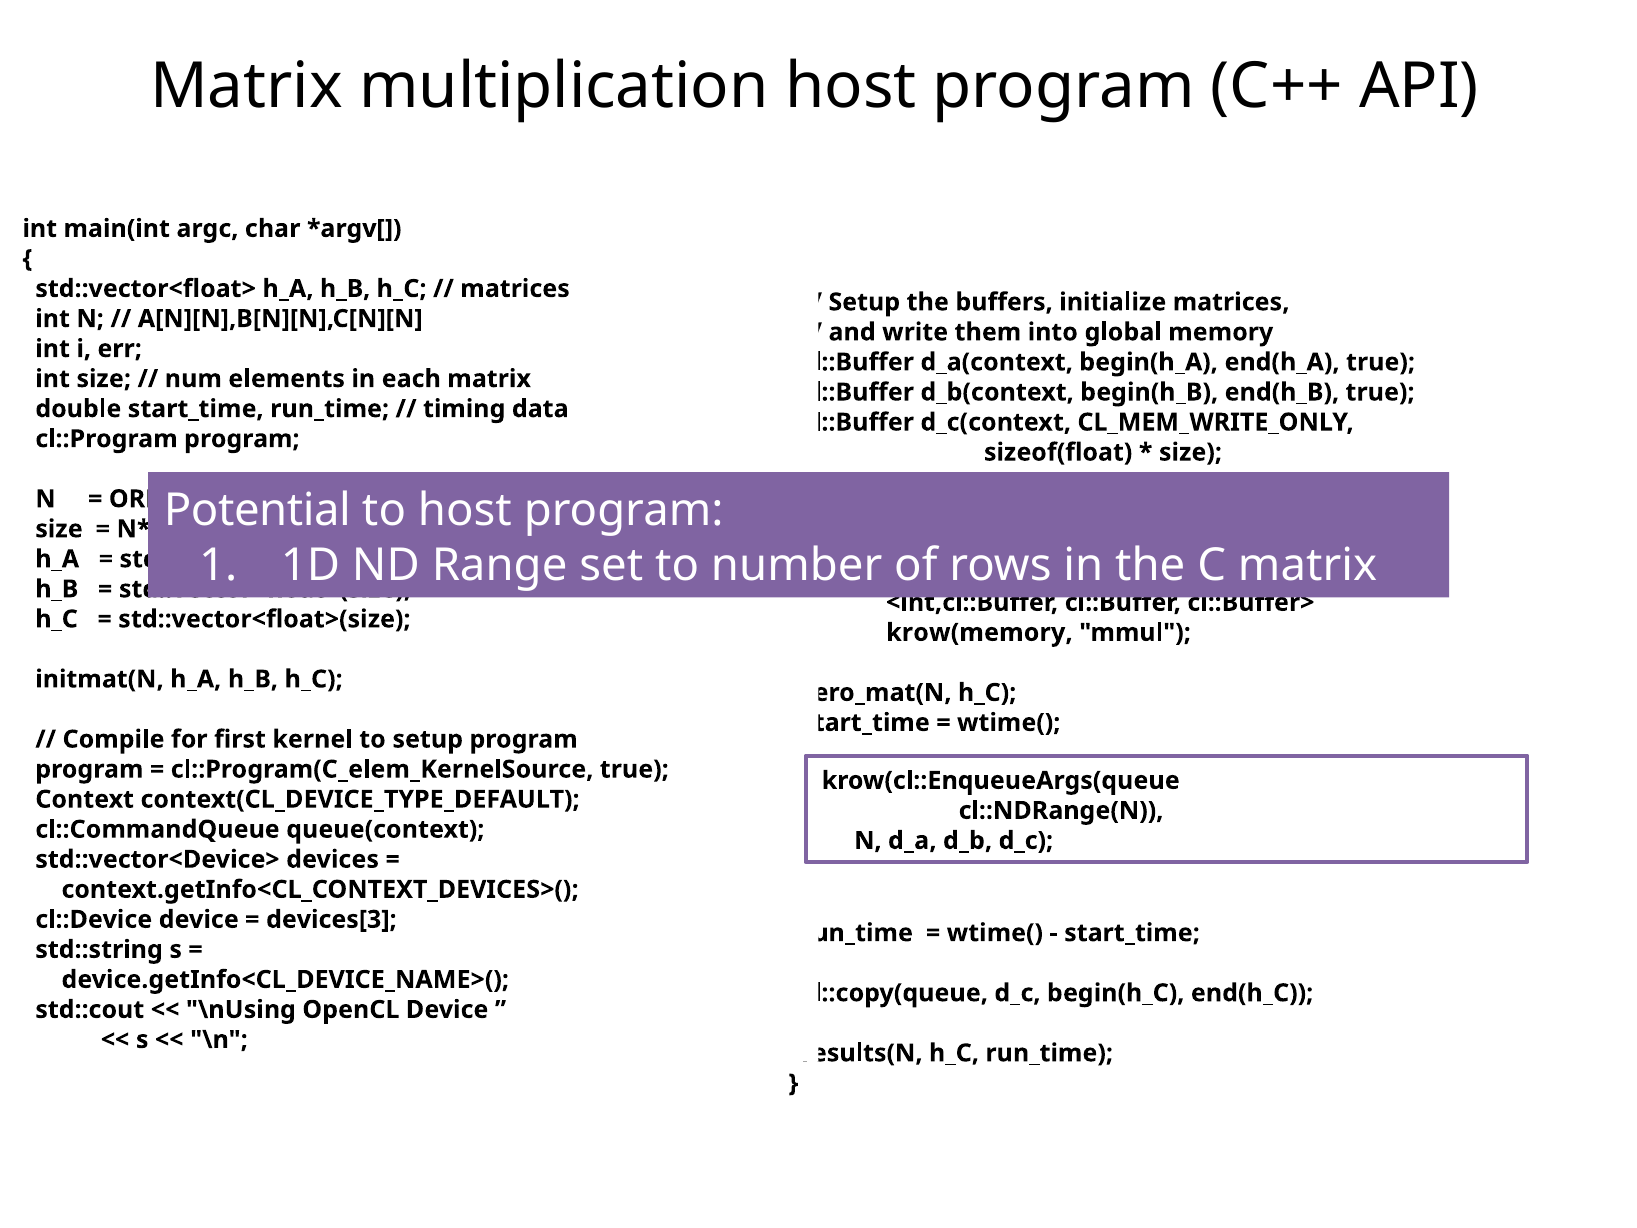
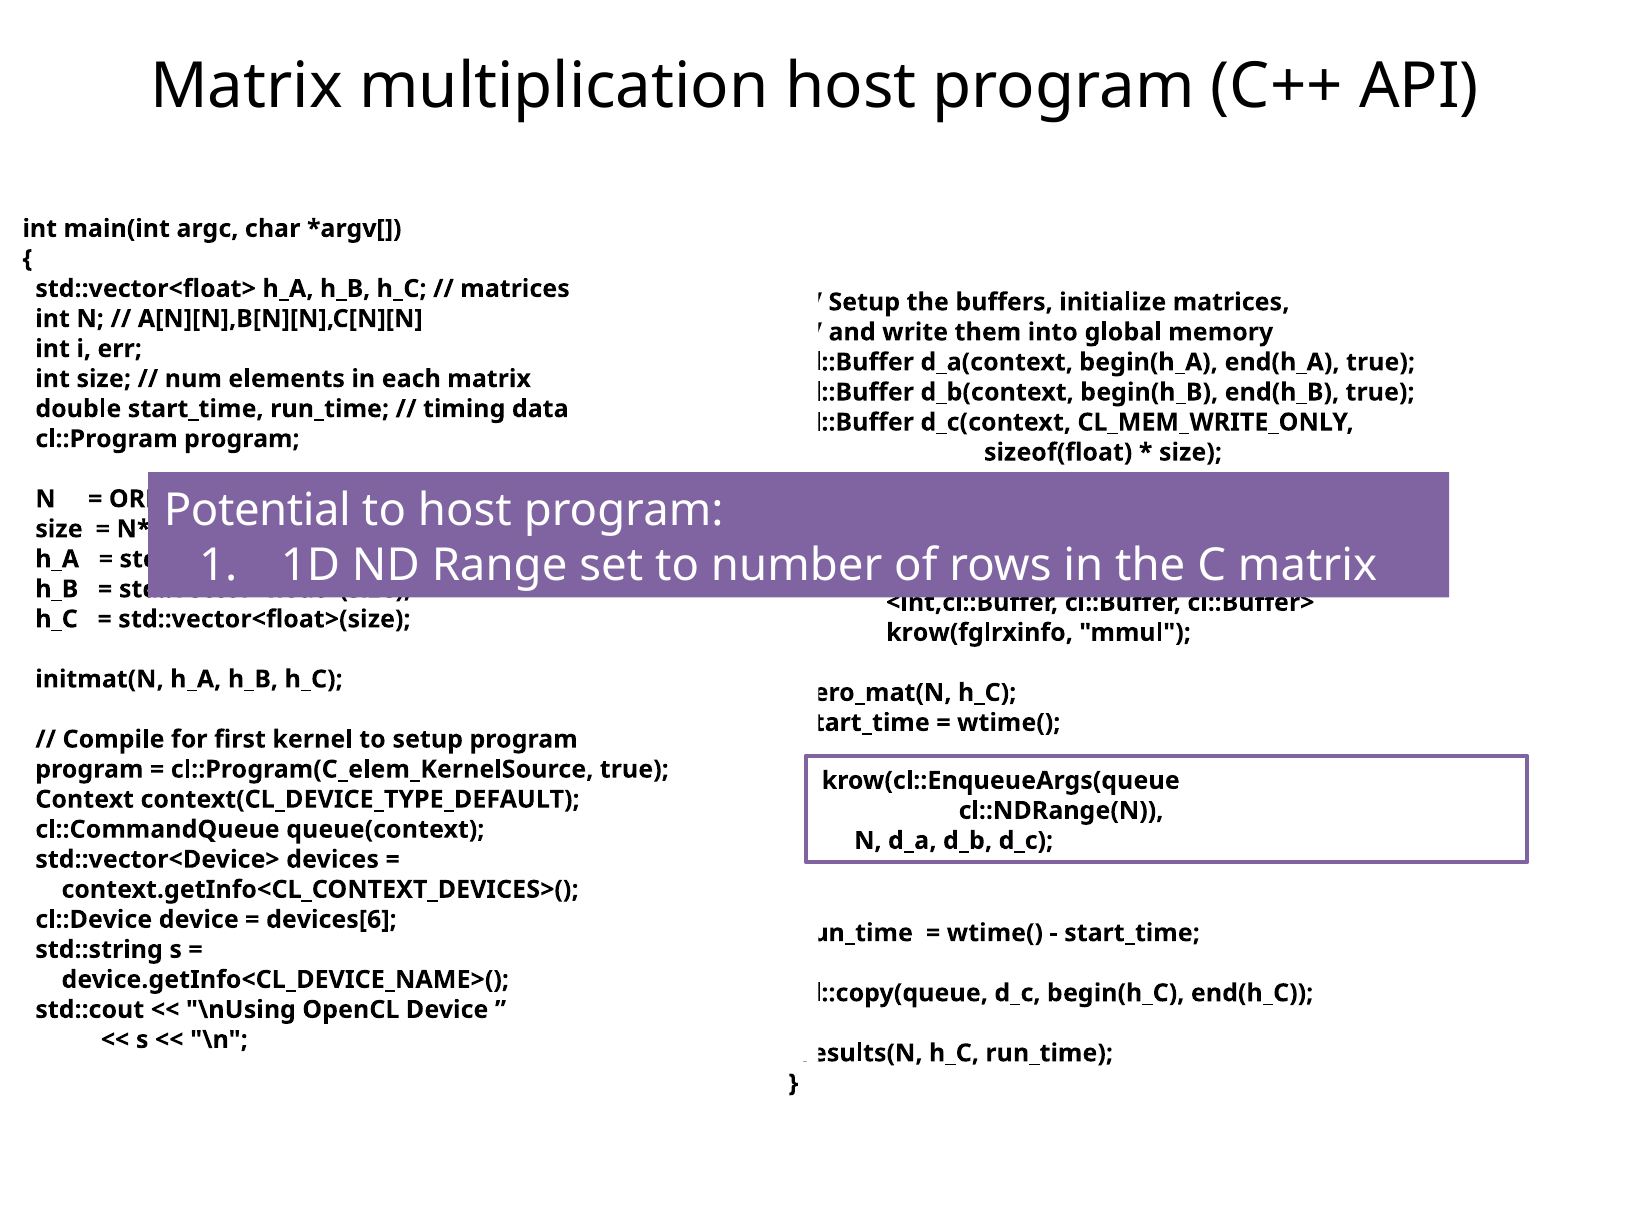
krow(memory: krow(memory -> krow(fglrxinfo
devices[3: devices[3 -> devices[6
